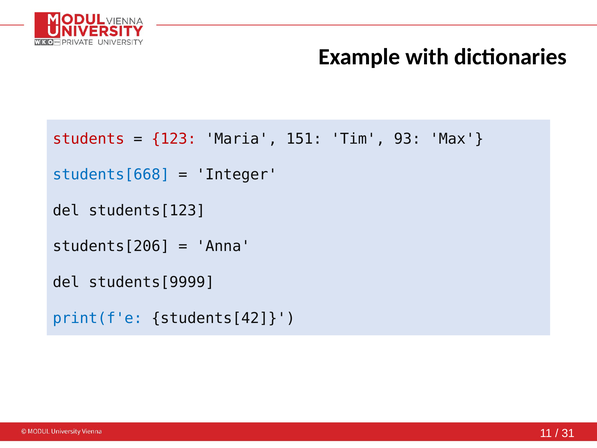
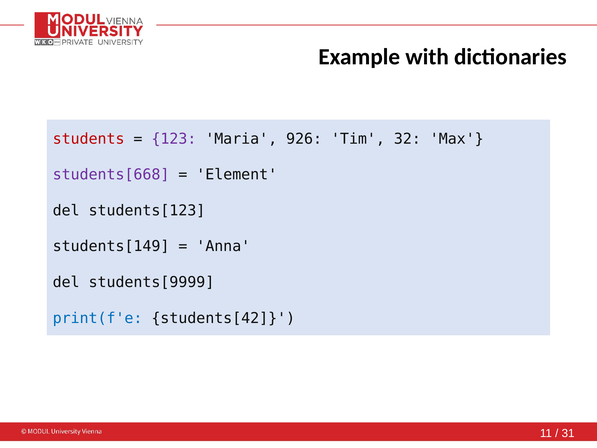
123 colour: red -> purple
151: 151 -> 926
93: 93 -> 32
students[668 colour: blue -> purple
Integer: Integer -> Element
students[206: students[206 -> students[149
